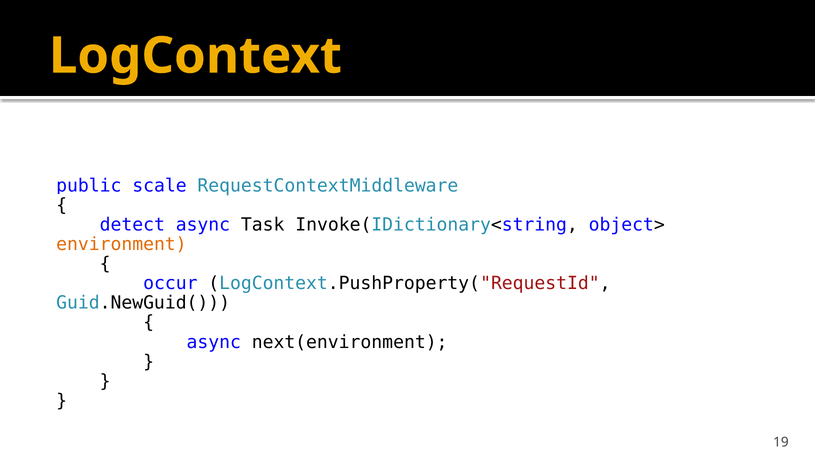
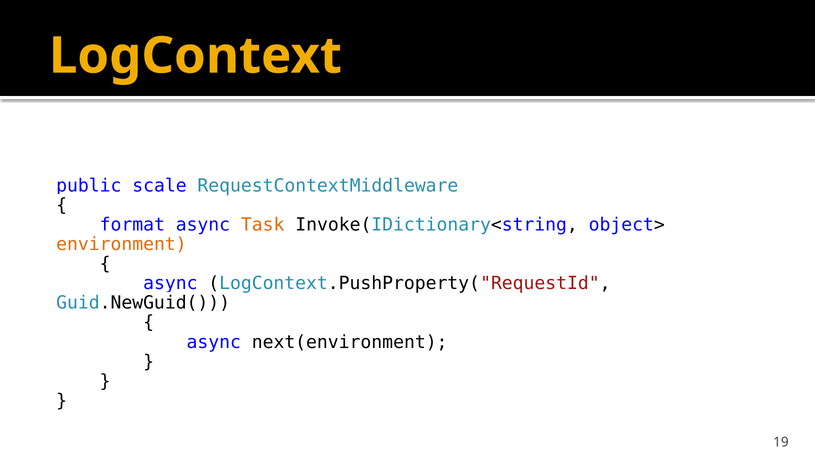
detect: detect -> format
Task colour: black -> orange
occur at (170, 283): occur -> async
